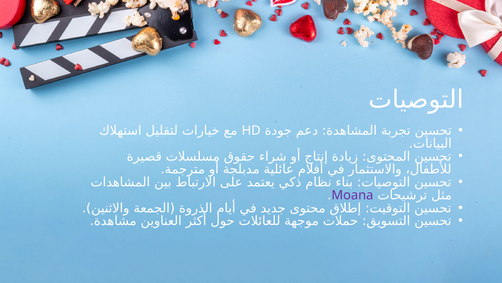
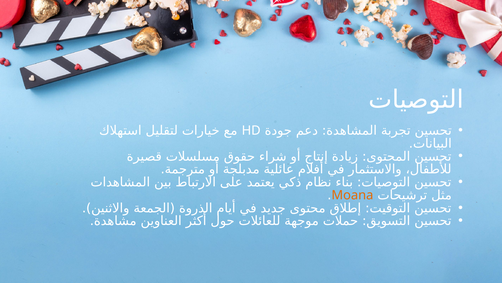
Moana colour: purple -> orange
